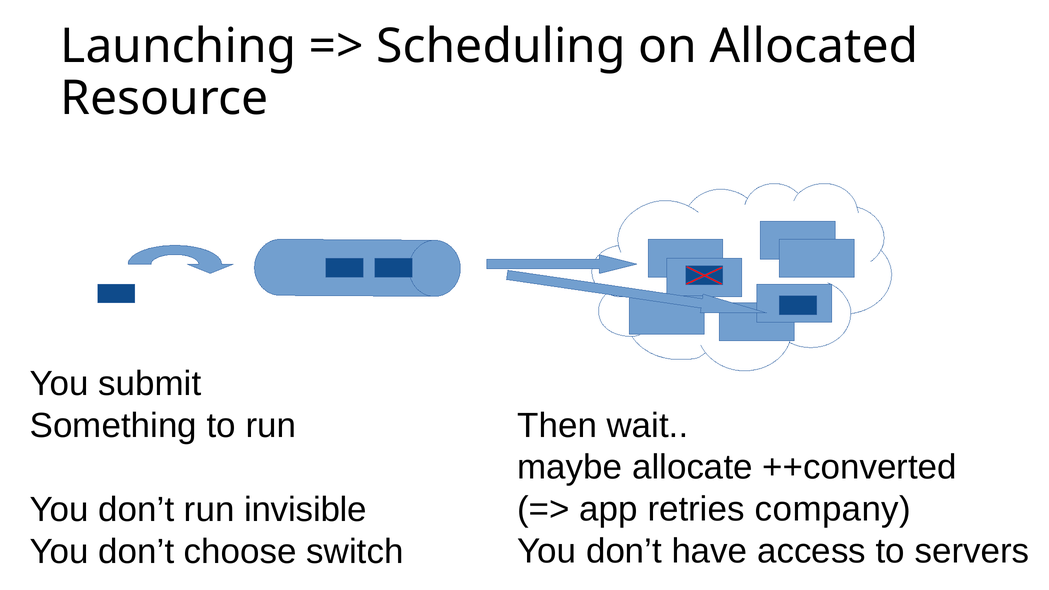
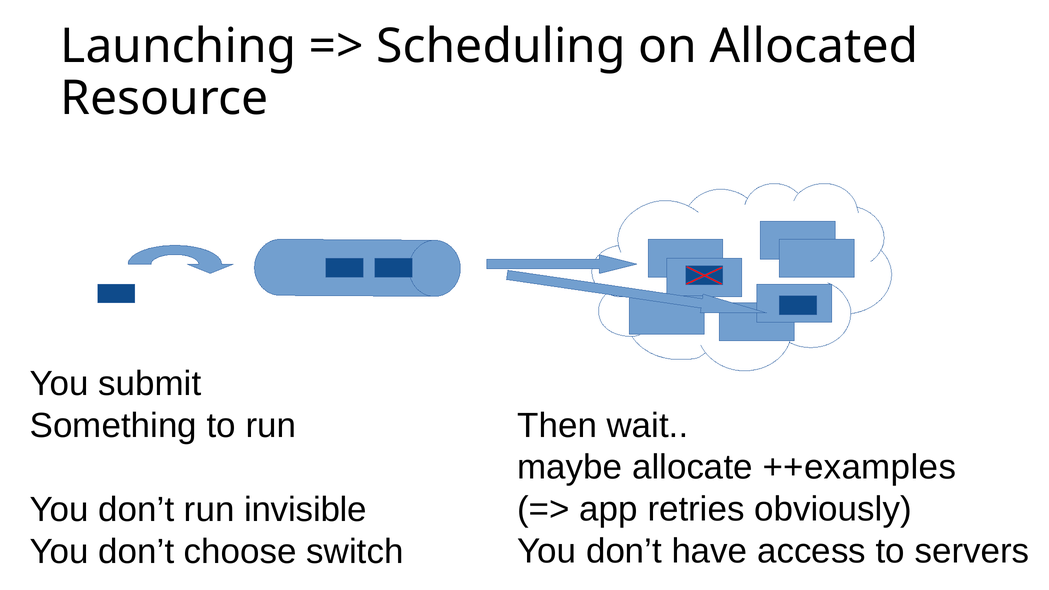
++converted: ++converted -> ++examples
company: company -> obviously
